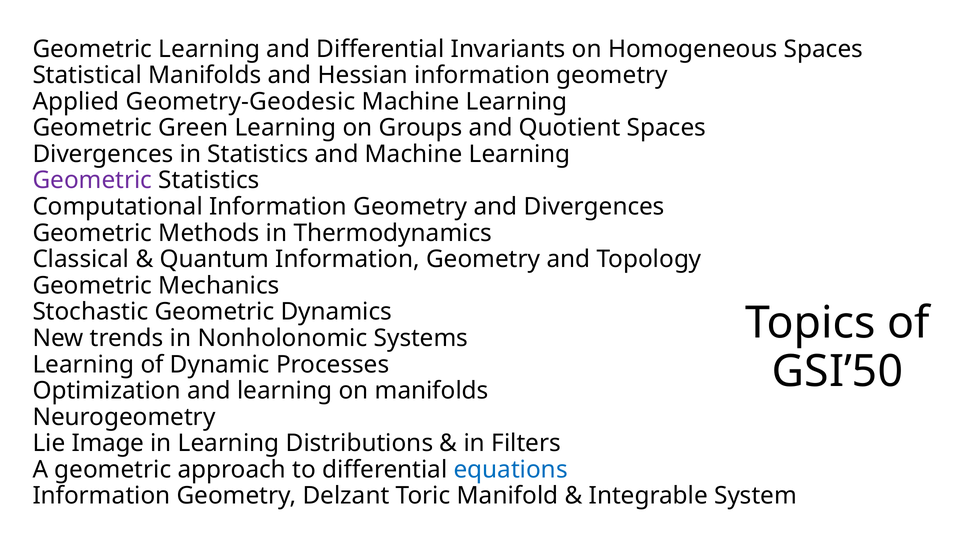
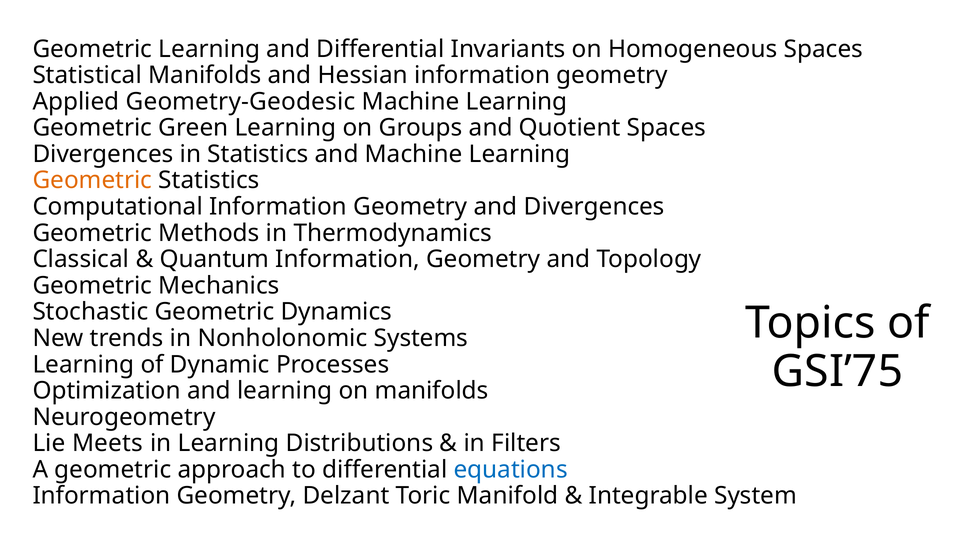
Geometric at (92, 181) colour: purple -> orange
GSI’50: GSI’50 -> GSI’75
Image: Image -> Meets
